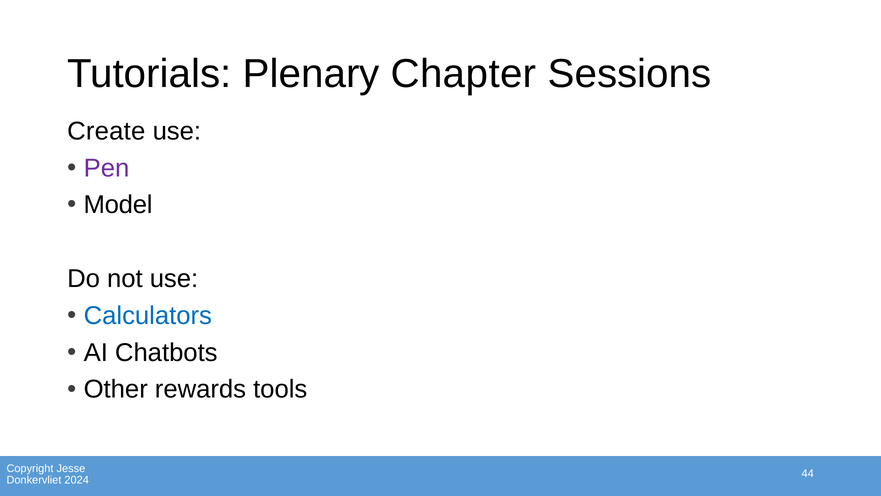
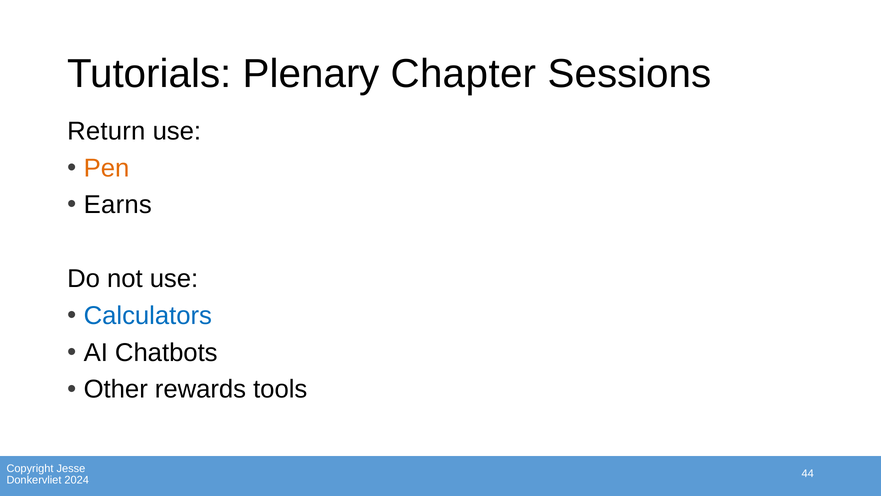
Create: Create -> Return
Pen colour: purple -> orange
Model: Model -> Earns
